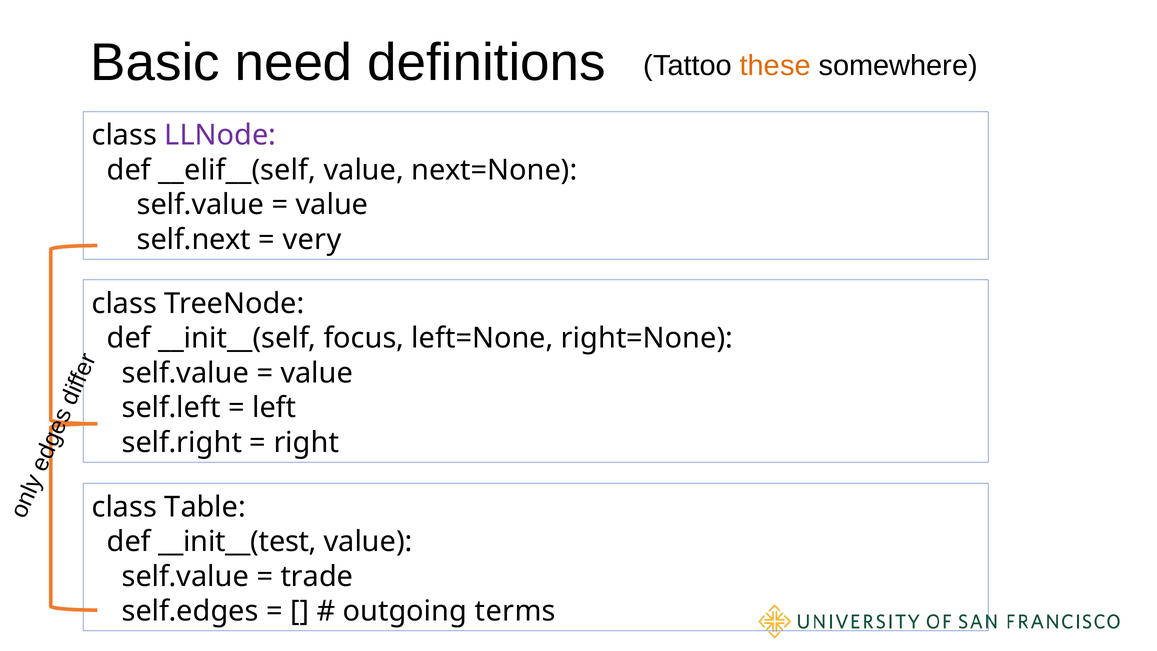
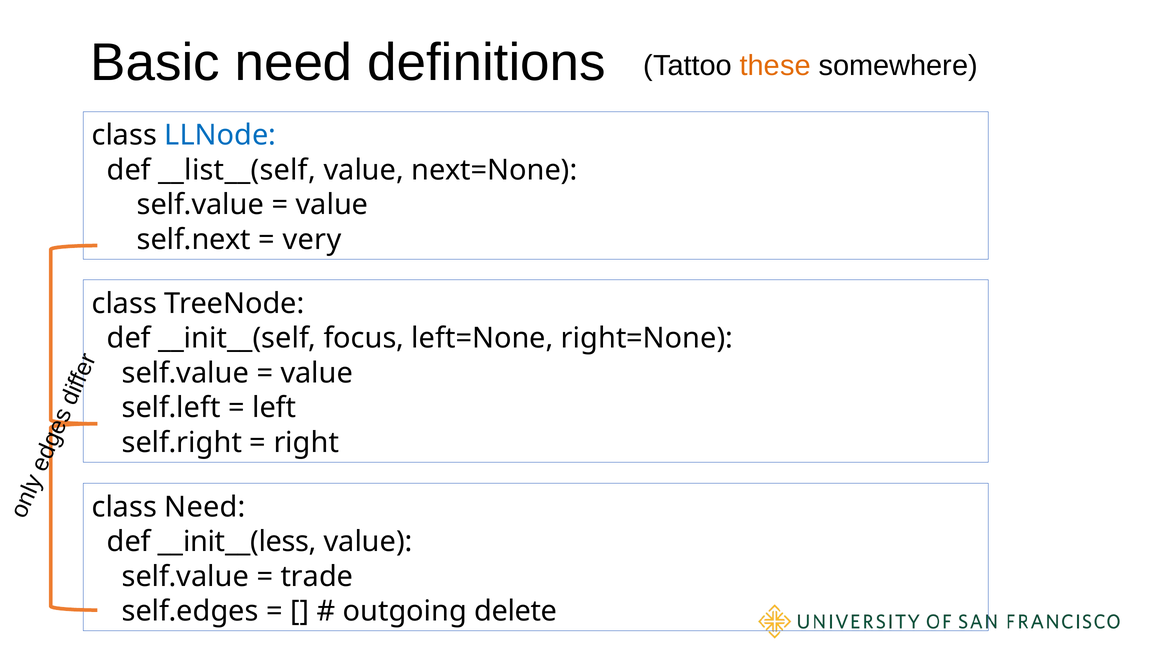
LLNode colour: purple -> blue
__elif__(self: __elif__(self -> __list__(self
class Table: Table -> Need
__init__(test: __init__(test -> __init__(less
terms: terms -> delete
